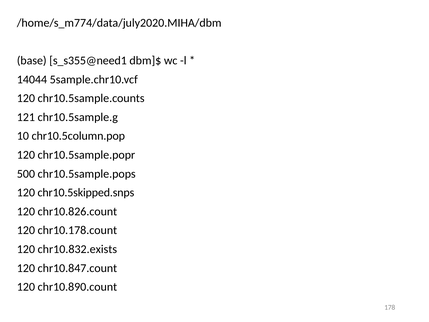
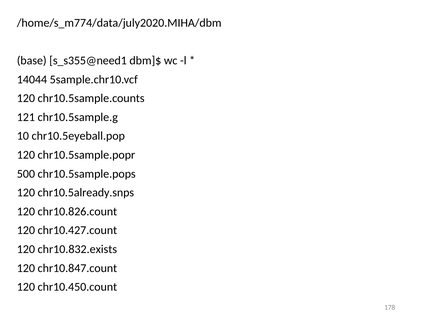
chr10.5column.pop: chr10.5column.pop -> chr10.5eyeball.pop
chr10.5skipped.snps: chr10.5skipped.snps -> chr10.5already.snps
chr10.178.count: chr10.178.count -> chr10.427.count
chr10.890.count: chr10.890.count -> chr10.450.count
